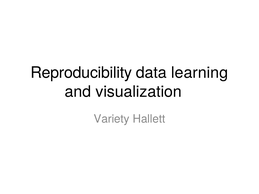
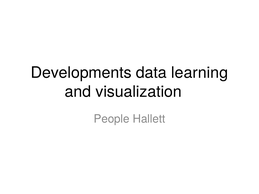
Reproducibility: Reproducibility -> Developments
Variety: Variety -> People
